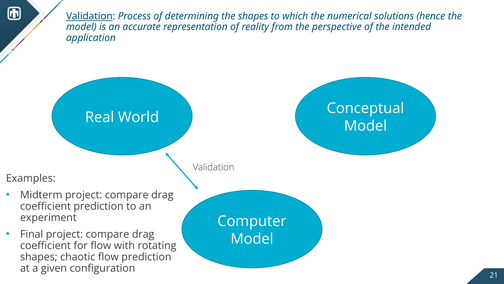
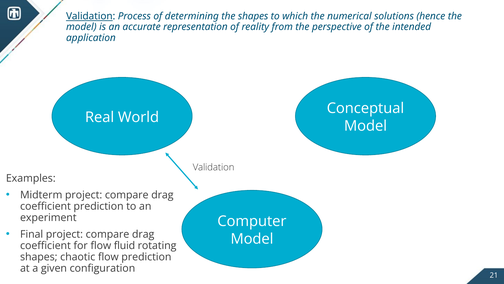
with: with -> fluid
